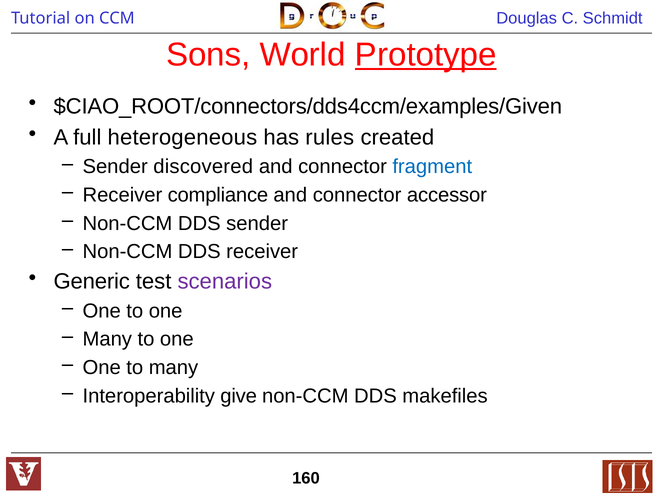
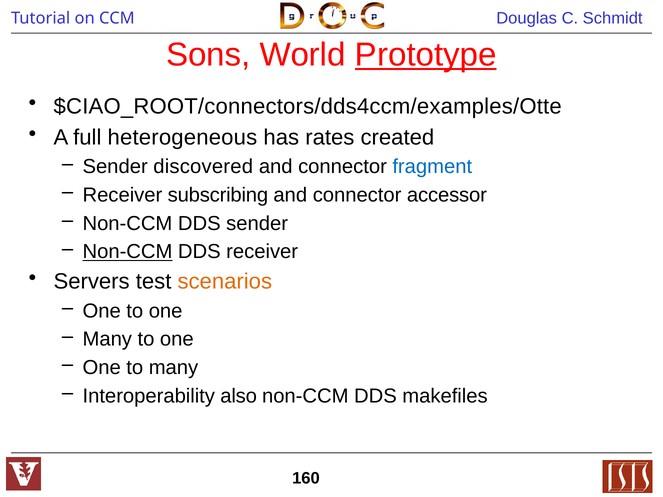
$CIAO_ROOT/connectors/dds4ccm/examples/Given: $CIAO_ROOT/connectors/dds4ccm/examples/Given -> $CIAO_ROOT/connectors/dds4ccm/examples/Otte
rules: rules -> rates
compliance: compliance -> subscribing
Non-CCM at (128, 252) underline: none -> present
Generic: Generic -> Servers
scenarios colour: purple -> orange
give: give -> also
